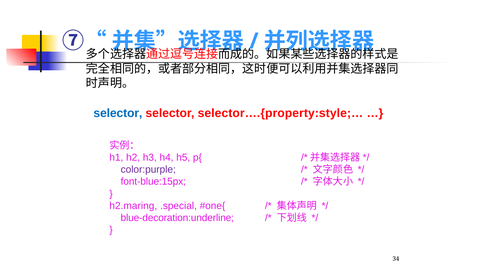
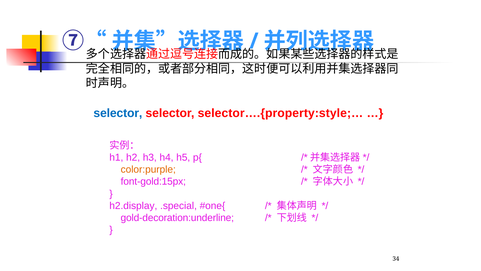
color:purple colour: purple -> orange
font-blue:15px: font-blue:15px -> font-gold:15px
h2.maring: h2.maring -> h2.display
blue-decoration:underline: blue-decoration:underline -> gold-decoration:underline
